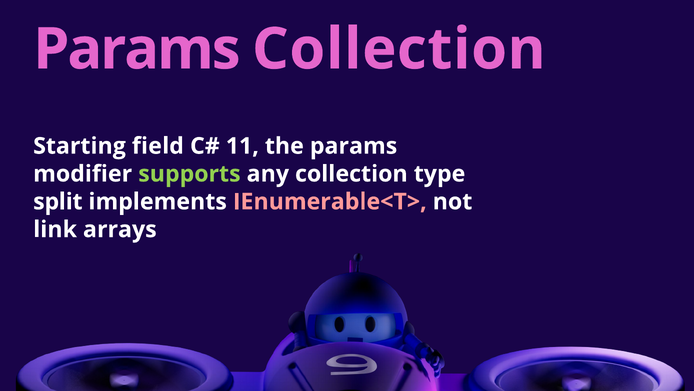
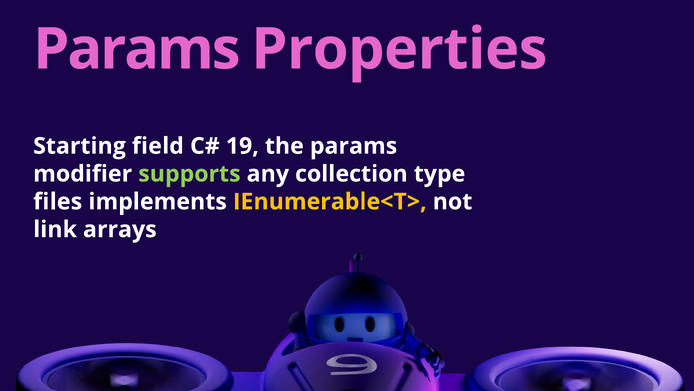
Params Collection: Collection -> Properties
11: 11 -> 19
split: split -> files
IEnumerable<T> colour: pink -> yellow
